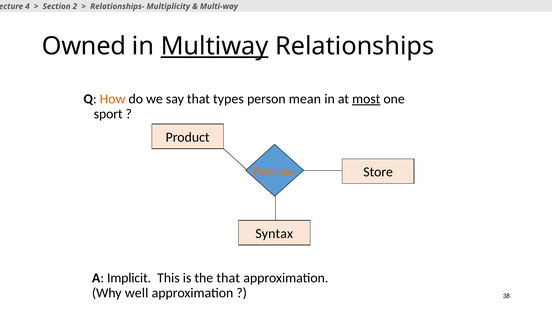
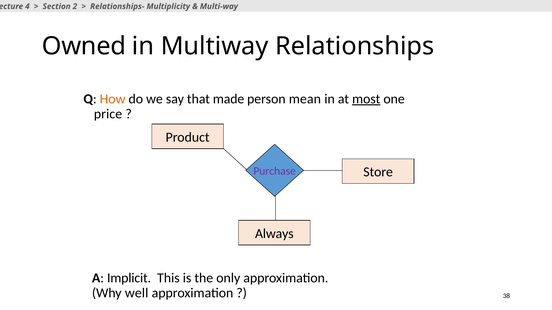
Multiway underline: present -> none
types: types -> made
sport: sport -> price
Purchase colour: orange -> purple
Syntax: Syntax -> Always
the that: that -> only
